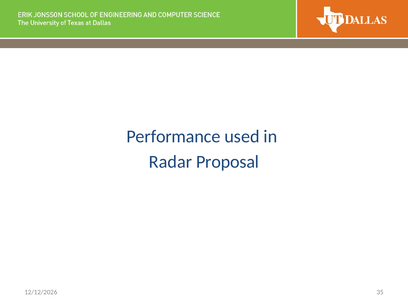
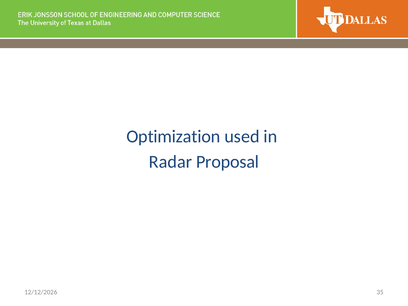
Performance: Performance -> Optimization
